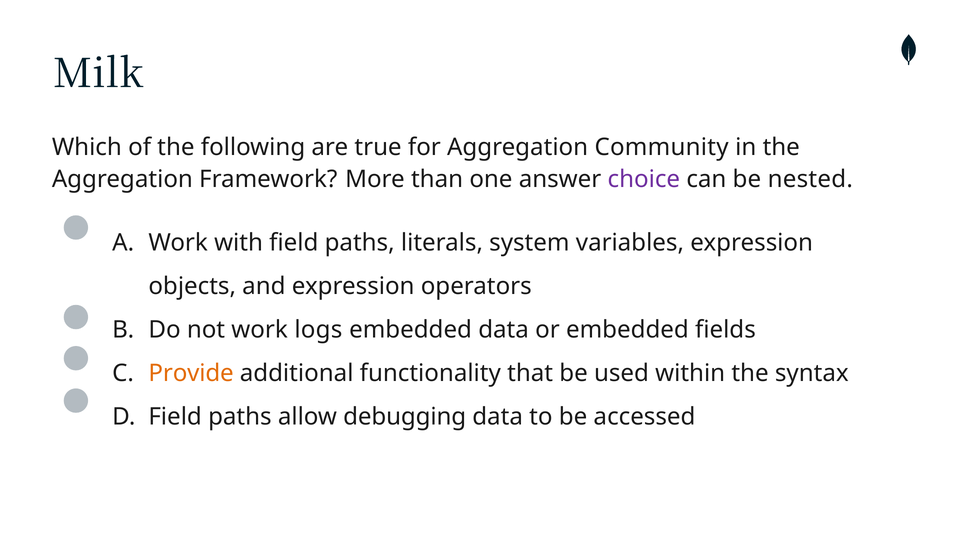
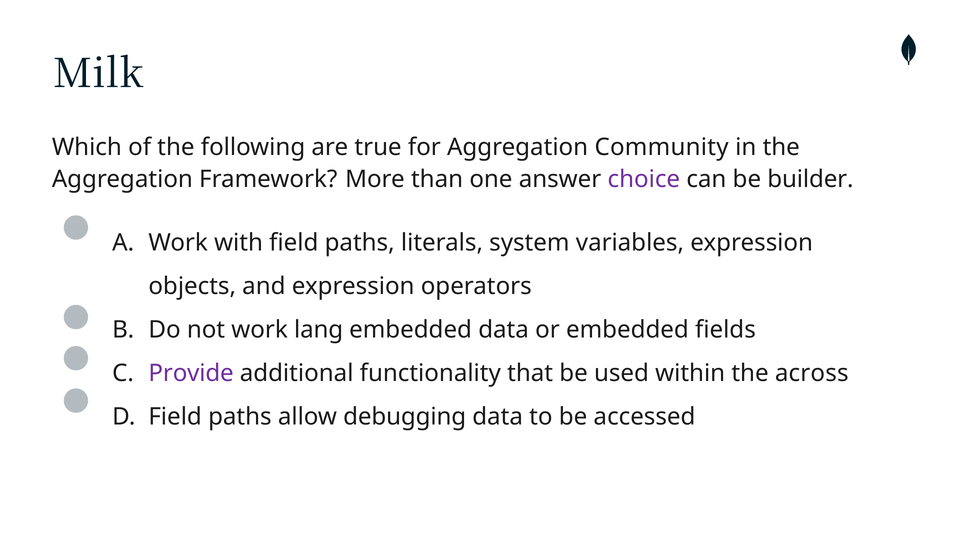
nested: nested -> builder
logs: logs -> lang
Provide colour: orange -> purple
syntax: syntax -> across
